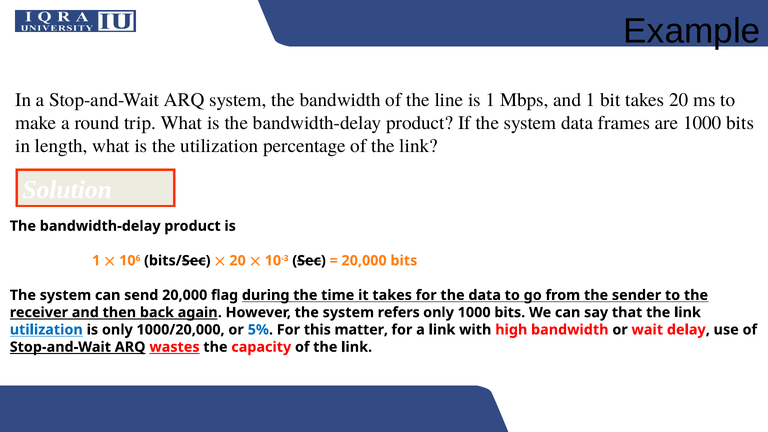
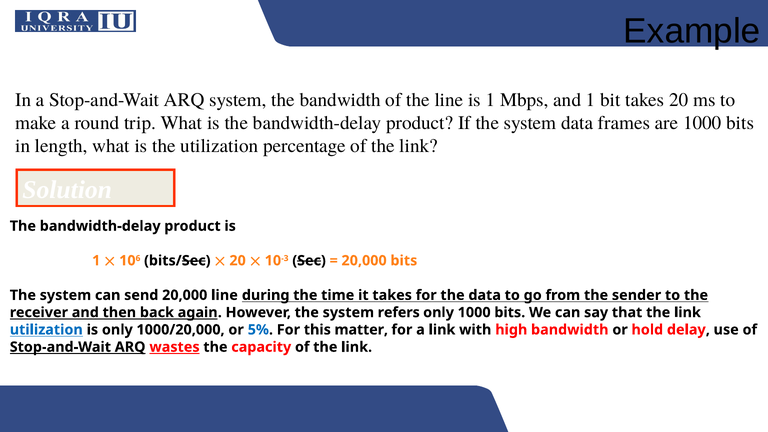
20,000 flag: flag -> line
wait: wait -> hold
